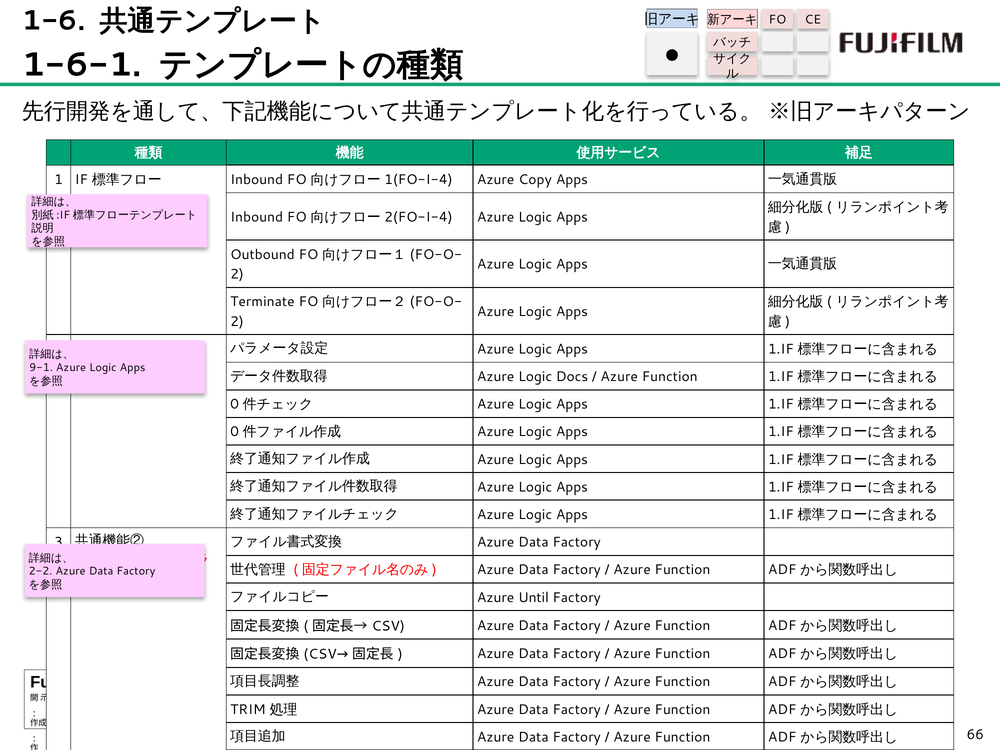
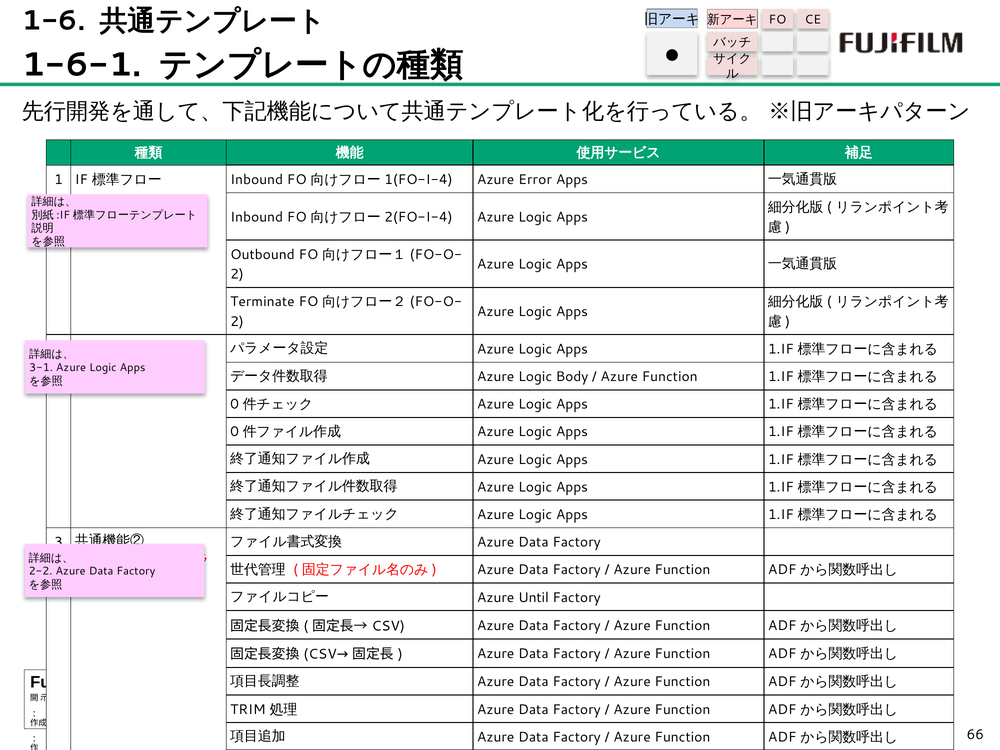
Copy: Copy -> Error
9-1: 9-1 -> 3-1
Docs: Docs -> Body
